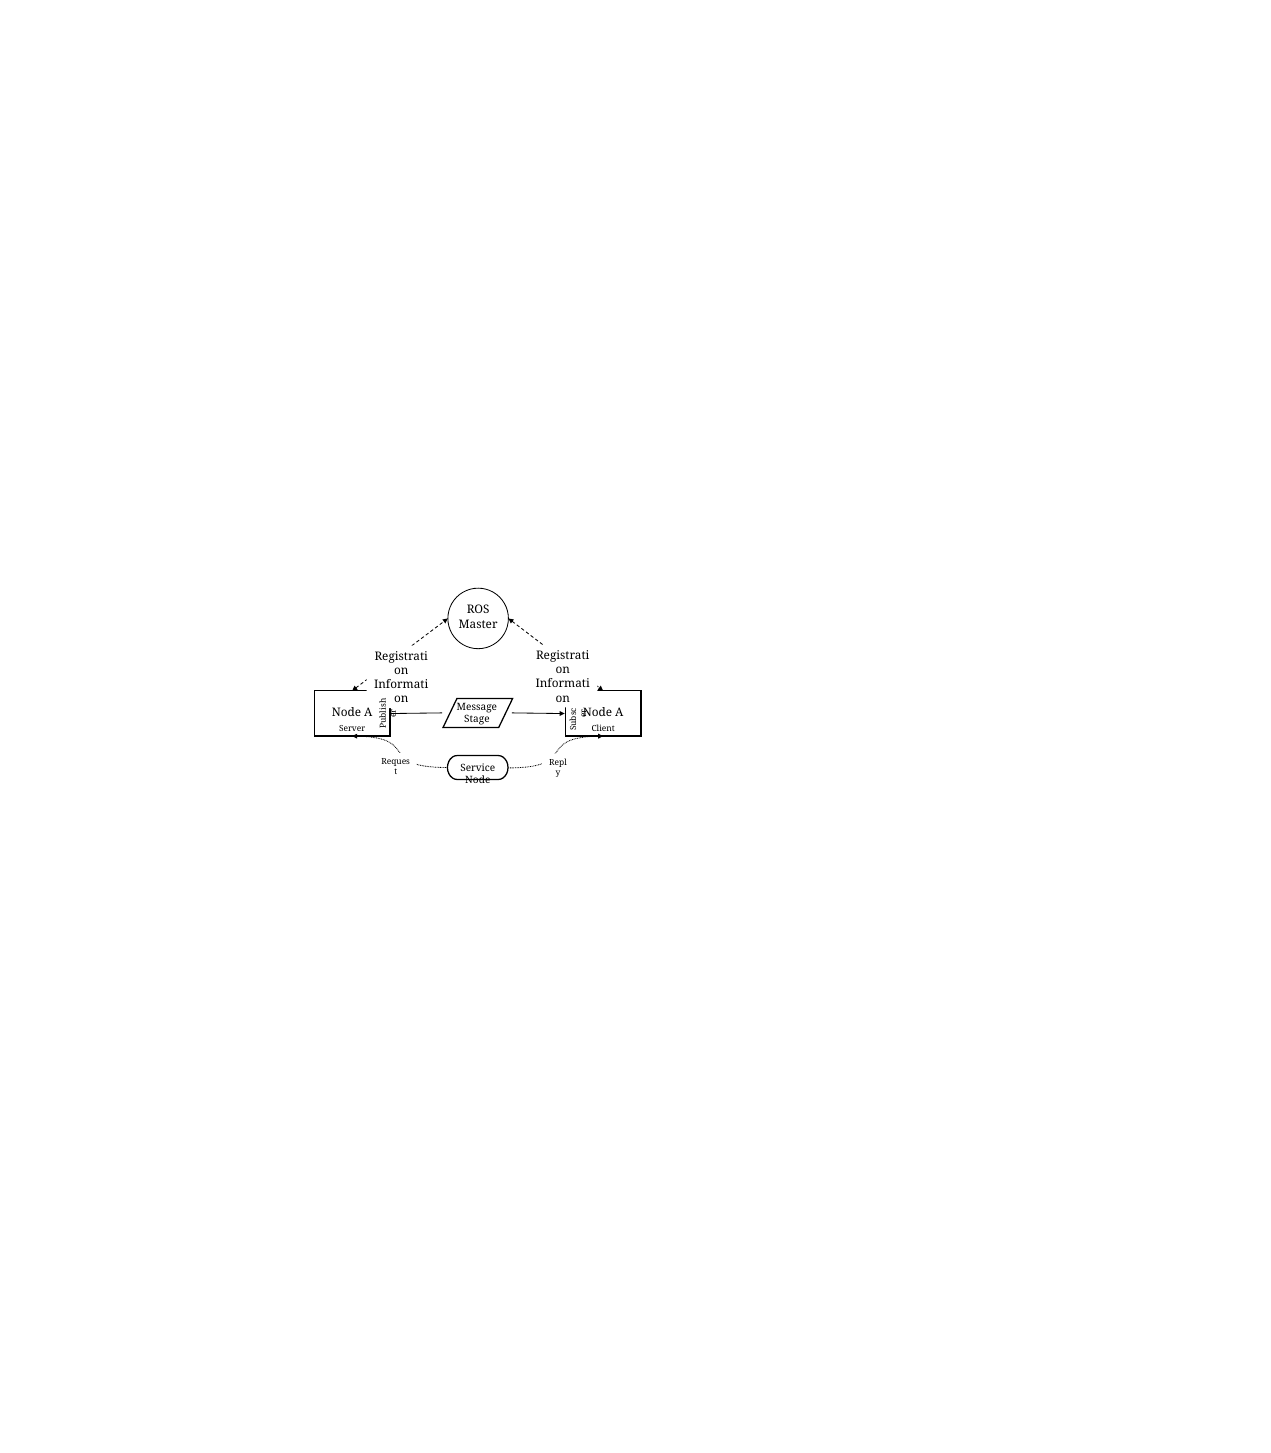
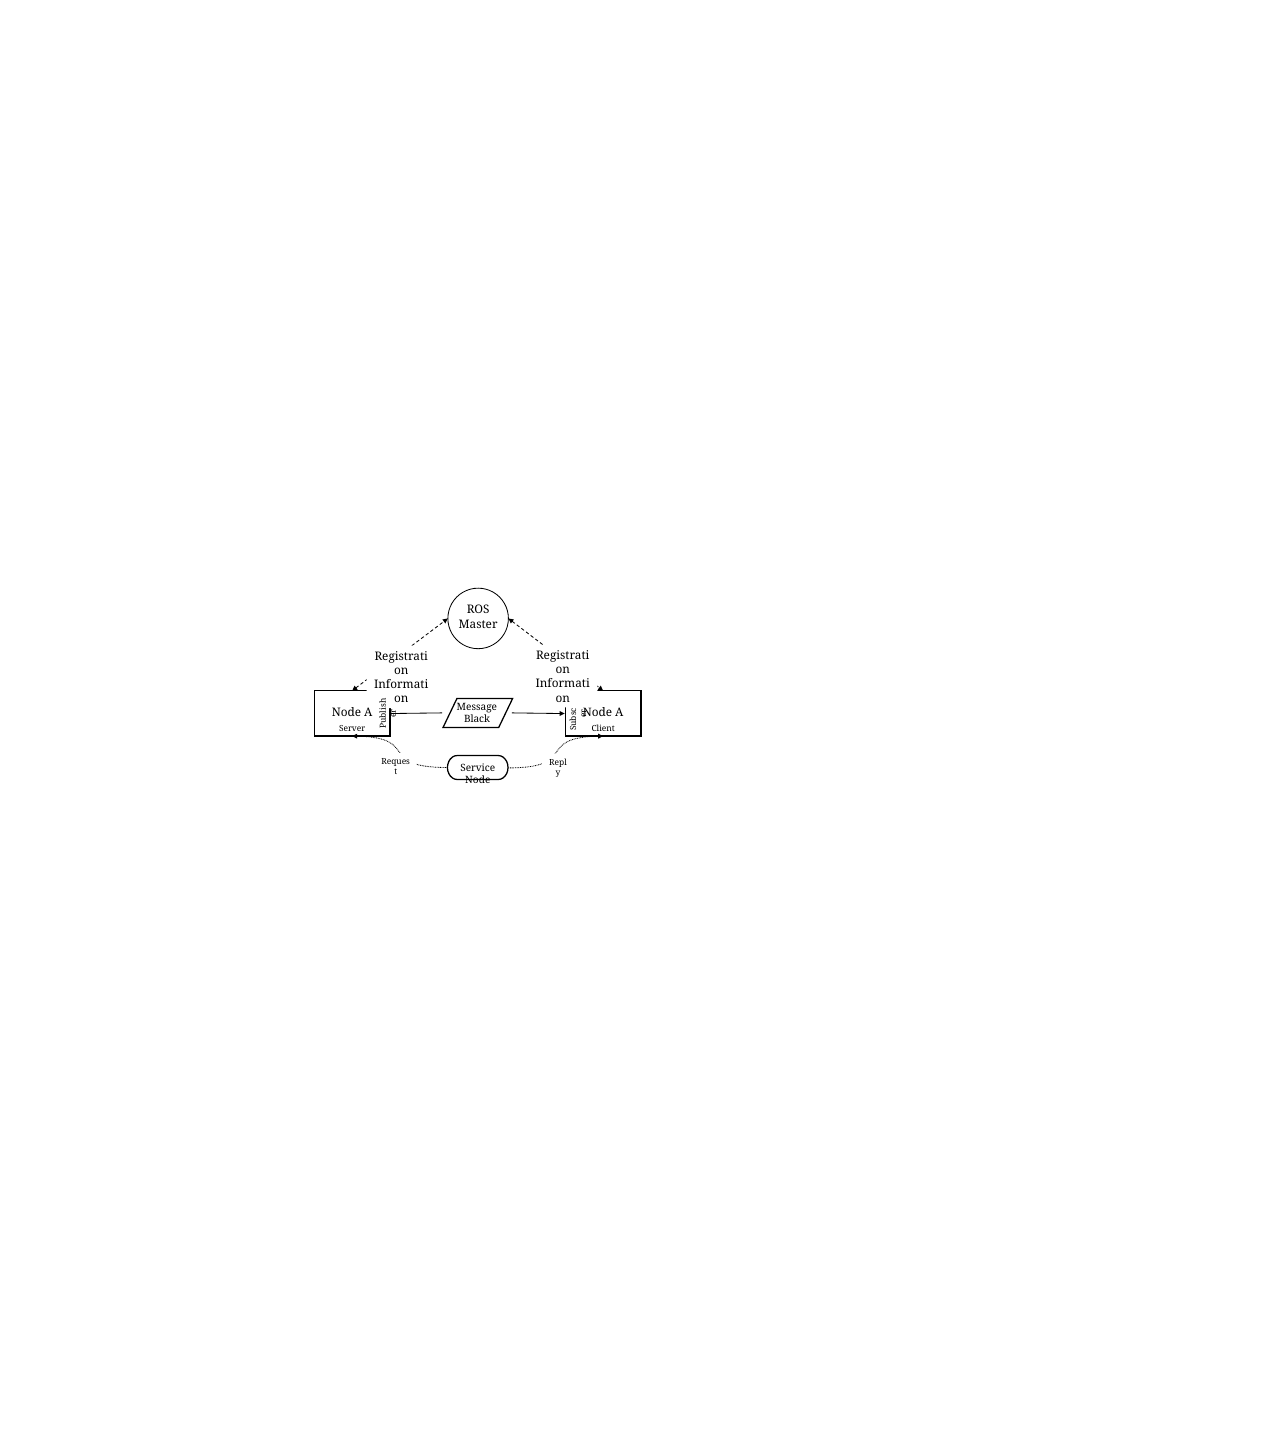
Stage: Stage -> Black
